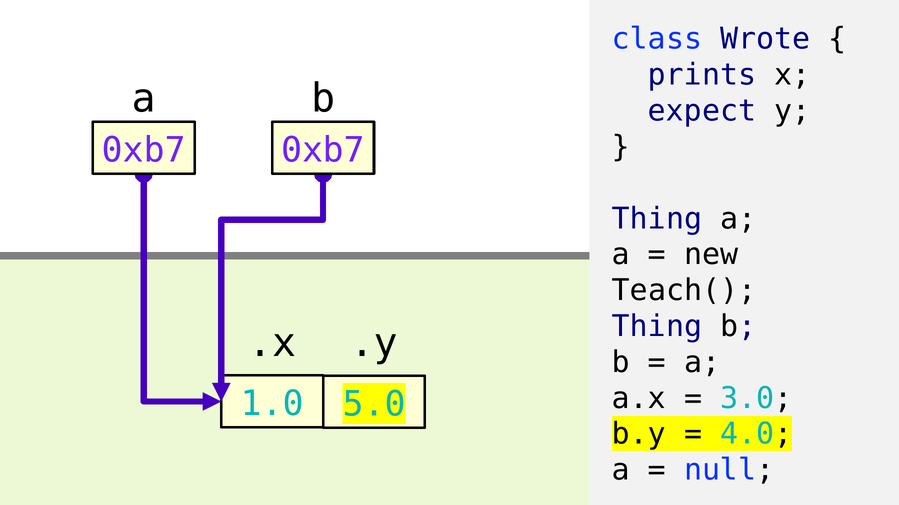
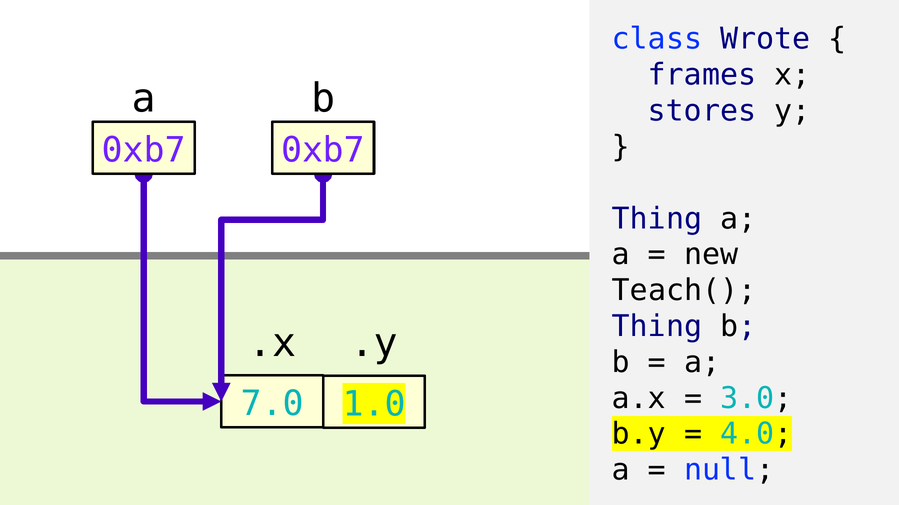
prints: prints -> frames
expect: expect -> stores
1.0: 1.0 -> 7.0
5.0: 5.0 -> 1.0
